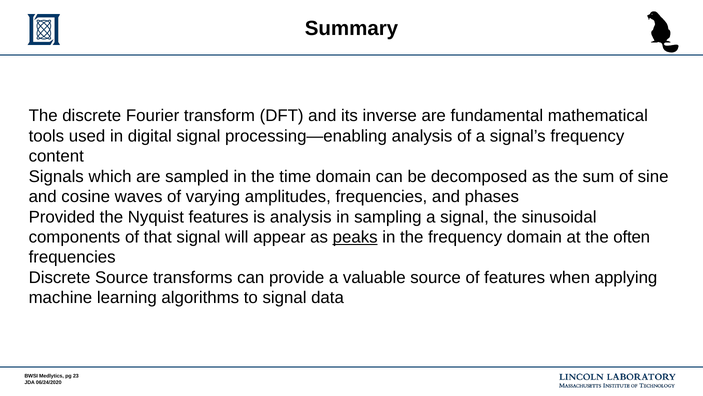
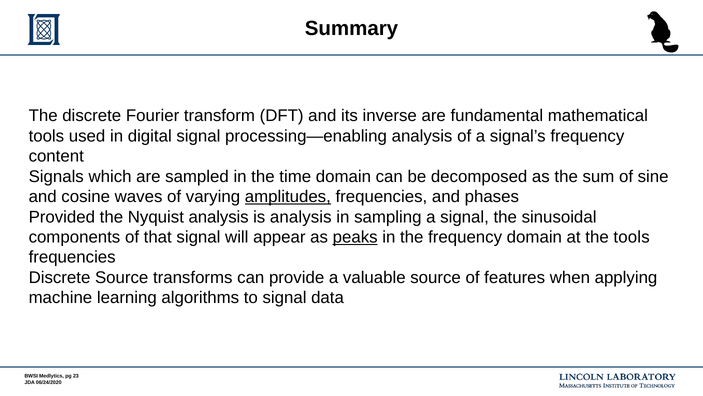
amplitudes underline: none -> present
Nyquist features: features -> analysis
the often: often -> tools
